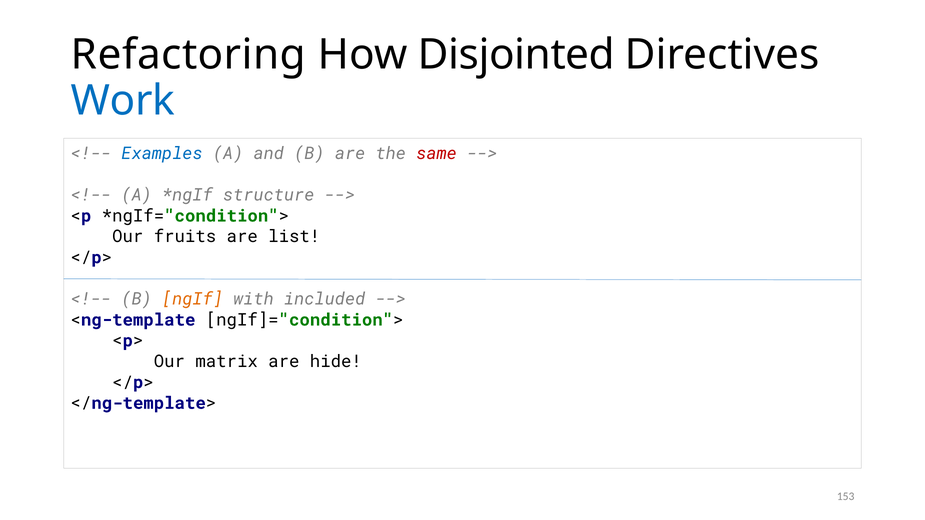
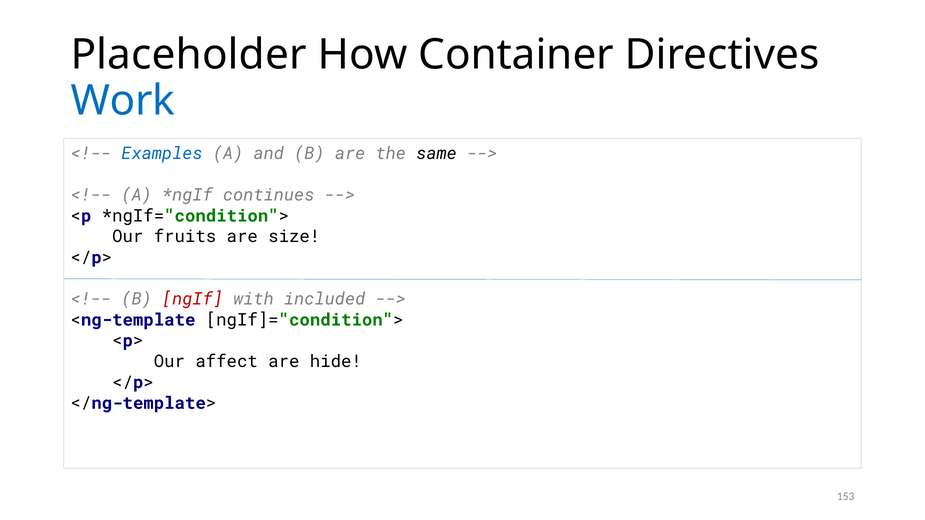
Refactoring: Refactoring -> Placeholder
Disjointed: Disjointed -> Container
same colour: red -> black
structure: structure -> continues
list: list -> size
ngIf colour: orange -> red
matrix: matrix -> affect
